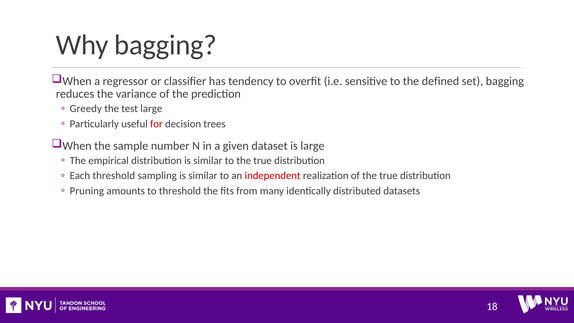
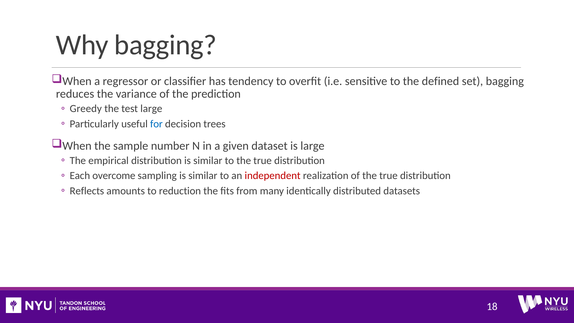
for colour: red -> blue
Each threshold: threshold -> overcome
Pruning: Pruning -> Reflects
to threshold: threshold -> reduction
